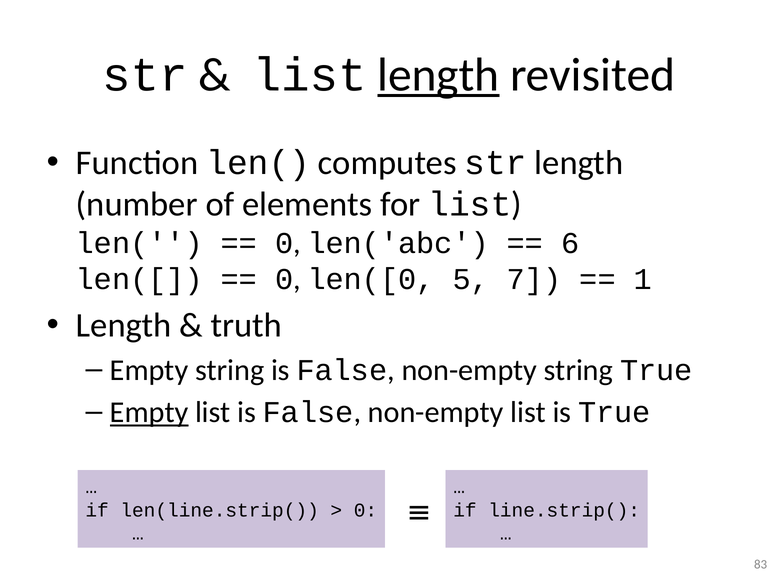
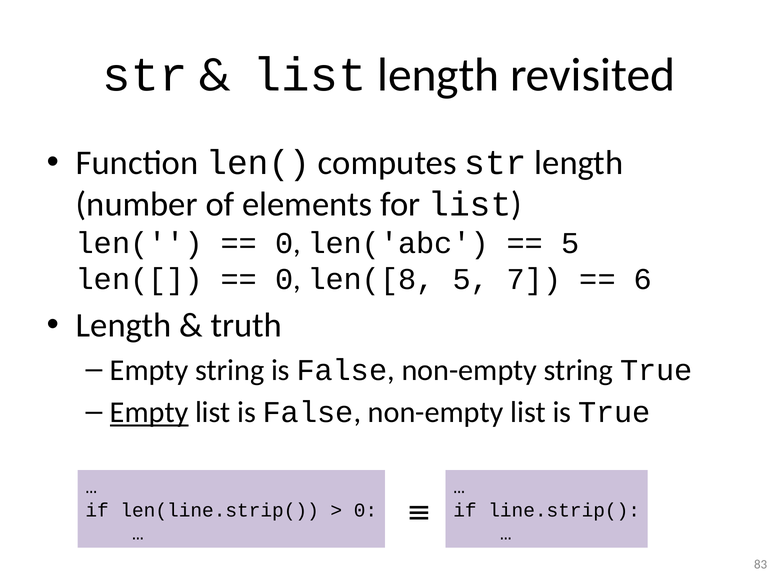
length at (438, 75) underline: present -> none
6 at (570, 243): 6 -> 5
len([0: len([0 -> len([8
1: 1 -> 6
